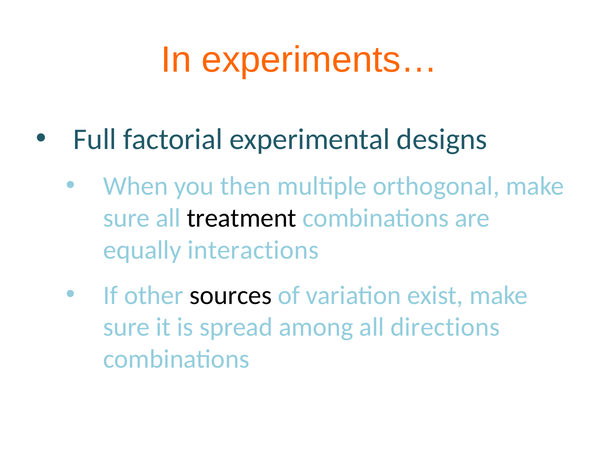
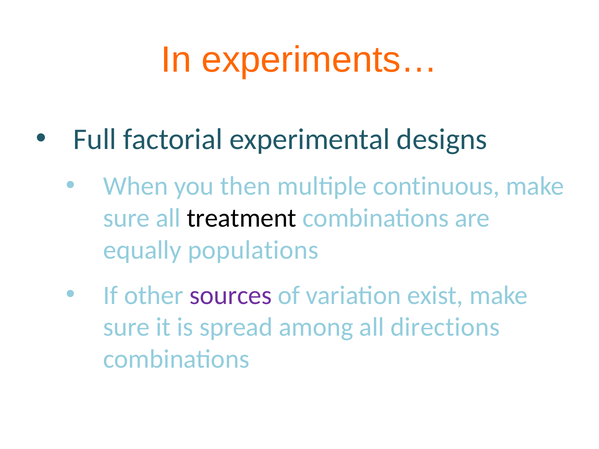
orthogonal: orthogonal -> continuous
interactions: interactions -> populations
sources colour: black -> purple
